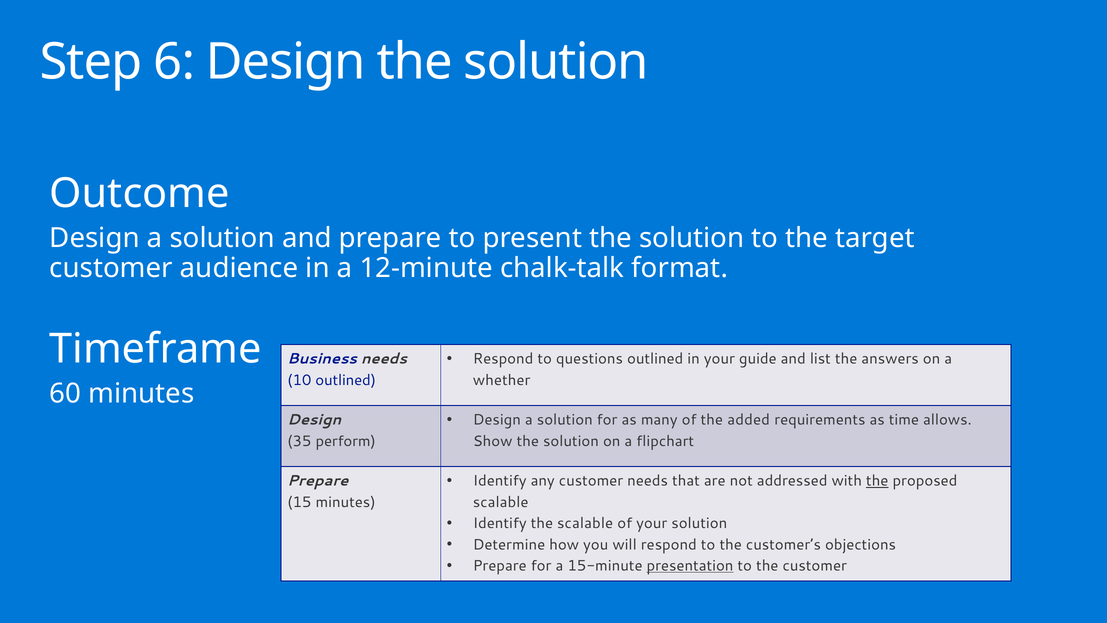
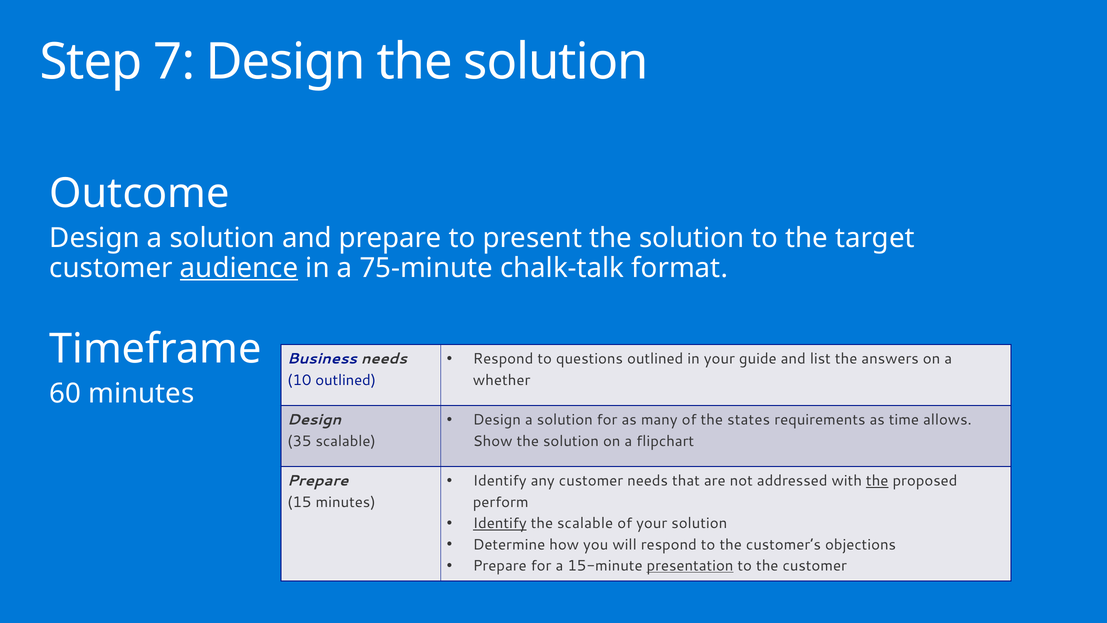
6: 6 -> 7
audience underline: none -> present
12-minute: 12-minute -> 75-minute
added: added -> states
35 perform: perform -> scalable
scalable at (501, 502): scalable -> perform
Identify at (500, 523) underline: none -> present
